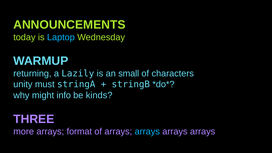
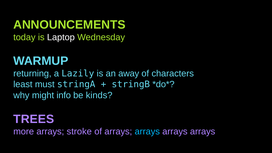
Laptop colour: light blue -> white
small: small -> away
unity: unity -> least
THREE: THREE -> TREES
format: format -> stroke
